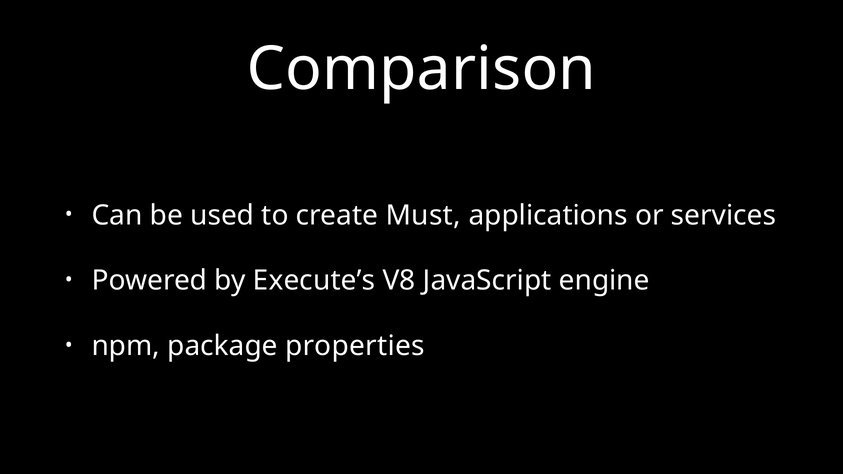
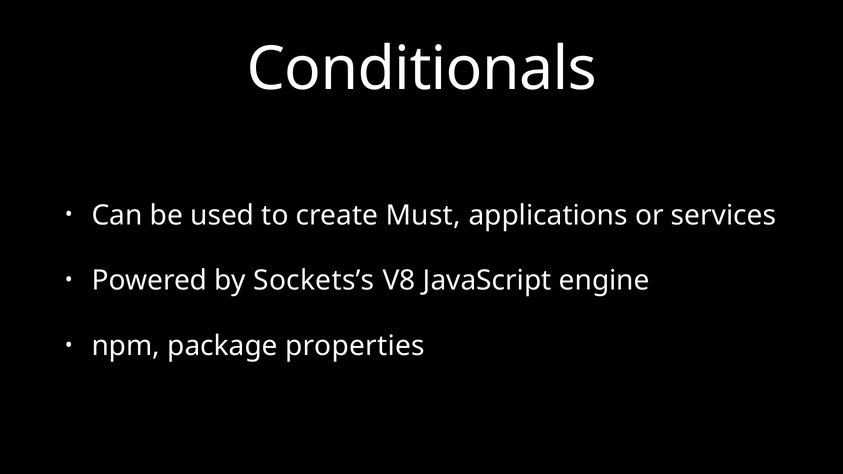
Comparison: Comparison -> Conditionals
Execute’s: Execute’s -> Sockets’s
